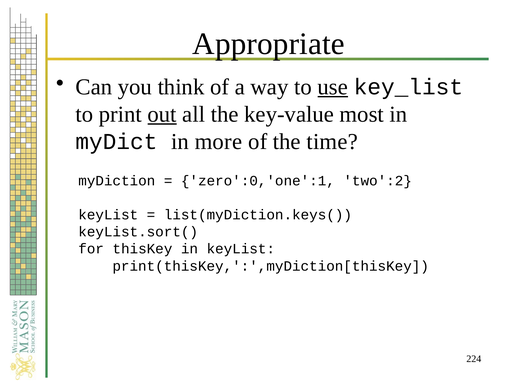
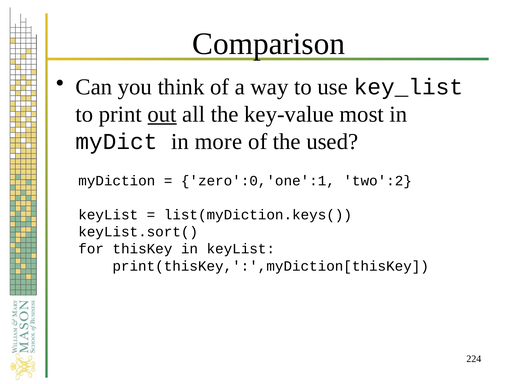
Appropriate: Appropriate -> Comparison
use underline: present -> none
time: time -> used
